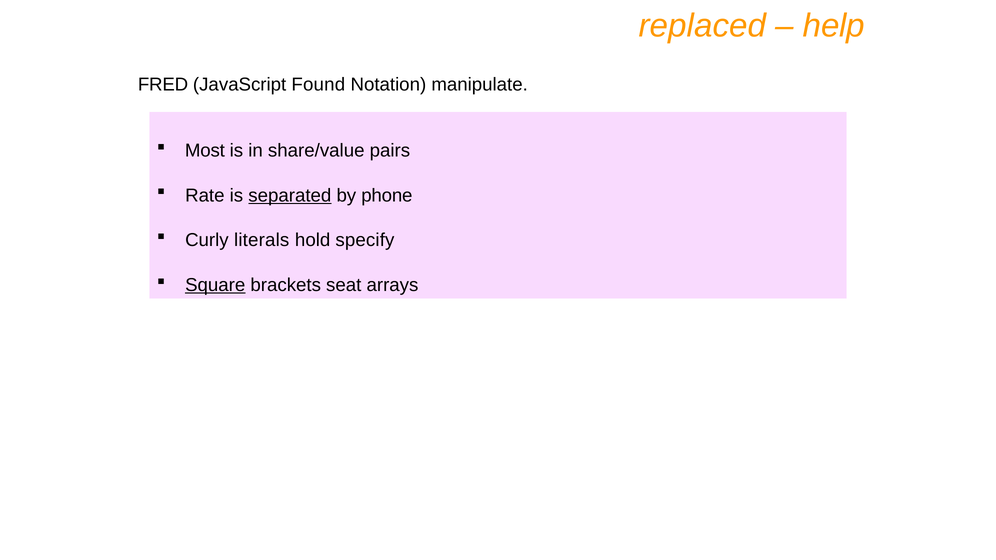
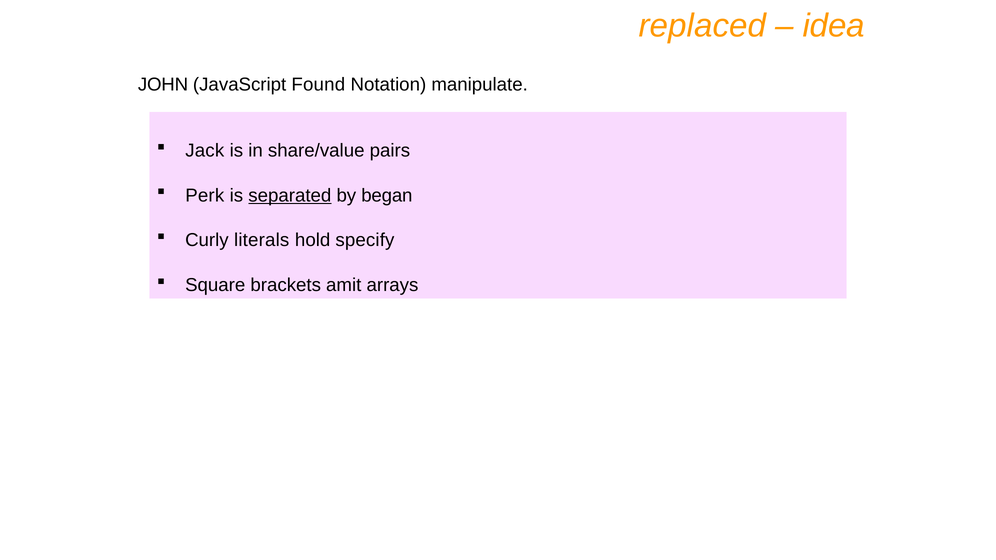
help: help -> idea
FRED: FRED -> JOHN
Most: Most -> Jack
Rate: Rate -> Perk
phone: phone -> began
Square underline: present -> none
seat: seat -> amit
